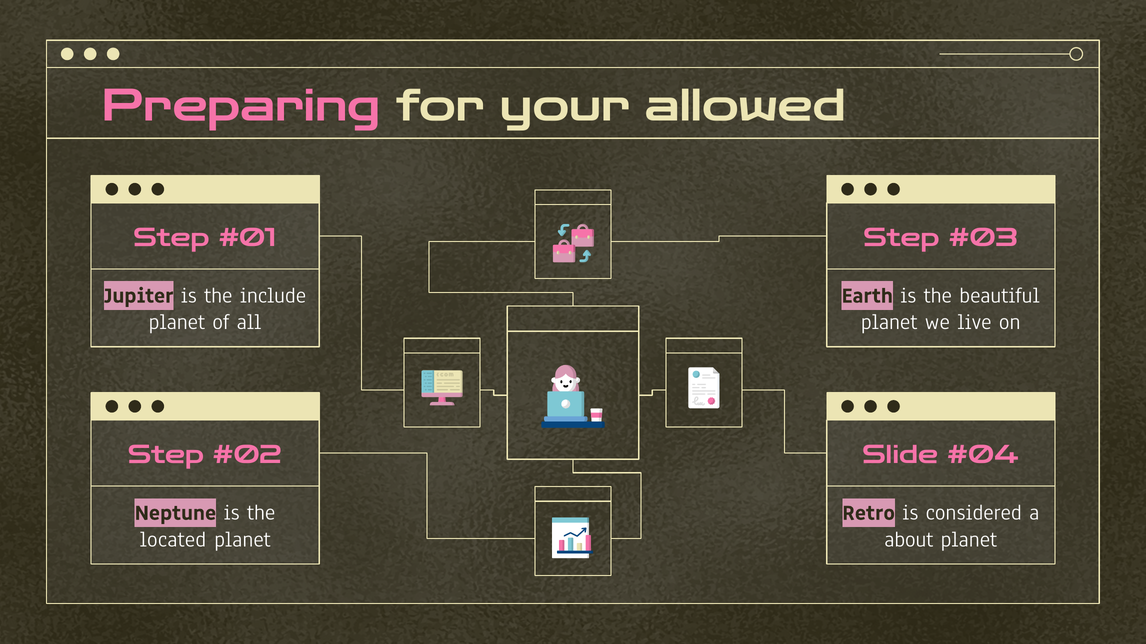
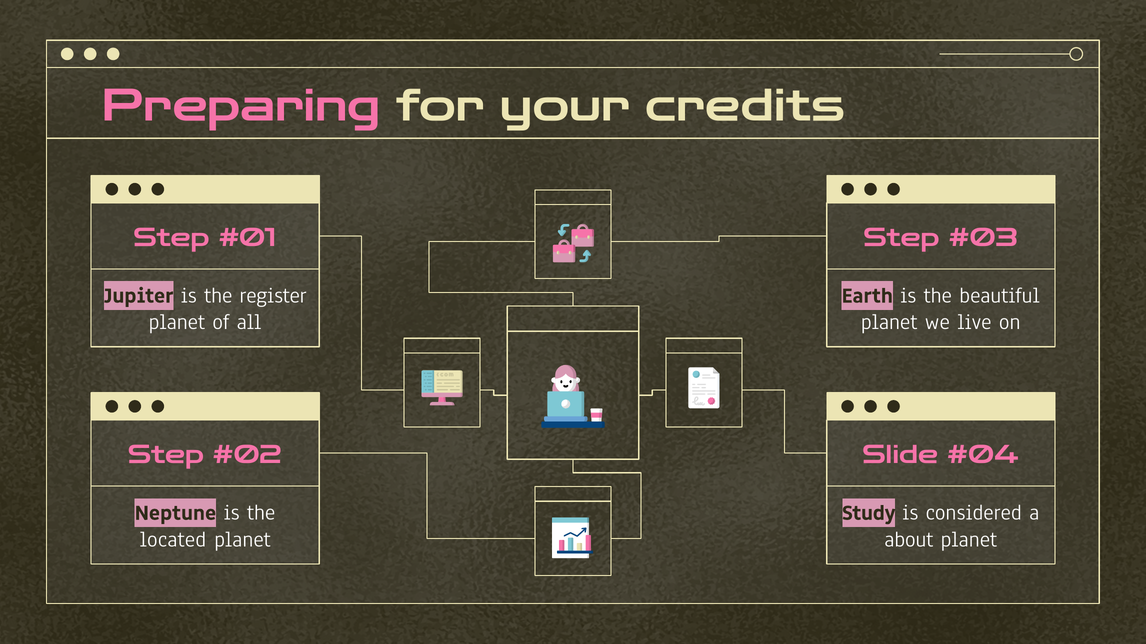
allowed: allowed -> credits
include: include -> register
Retro: Retro -> Study
